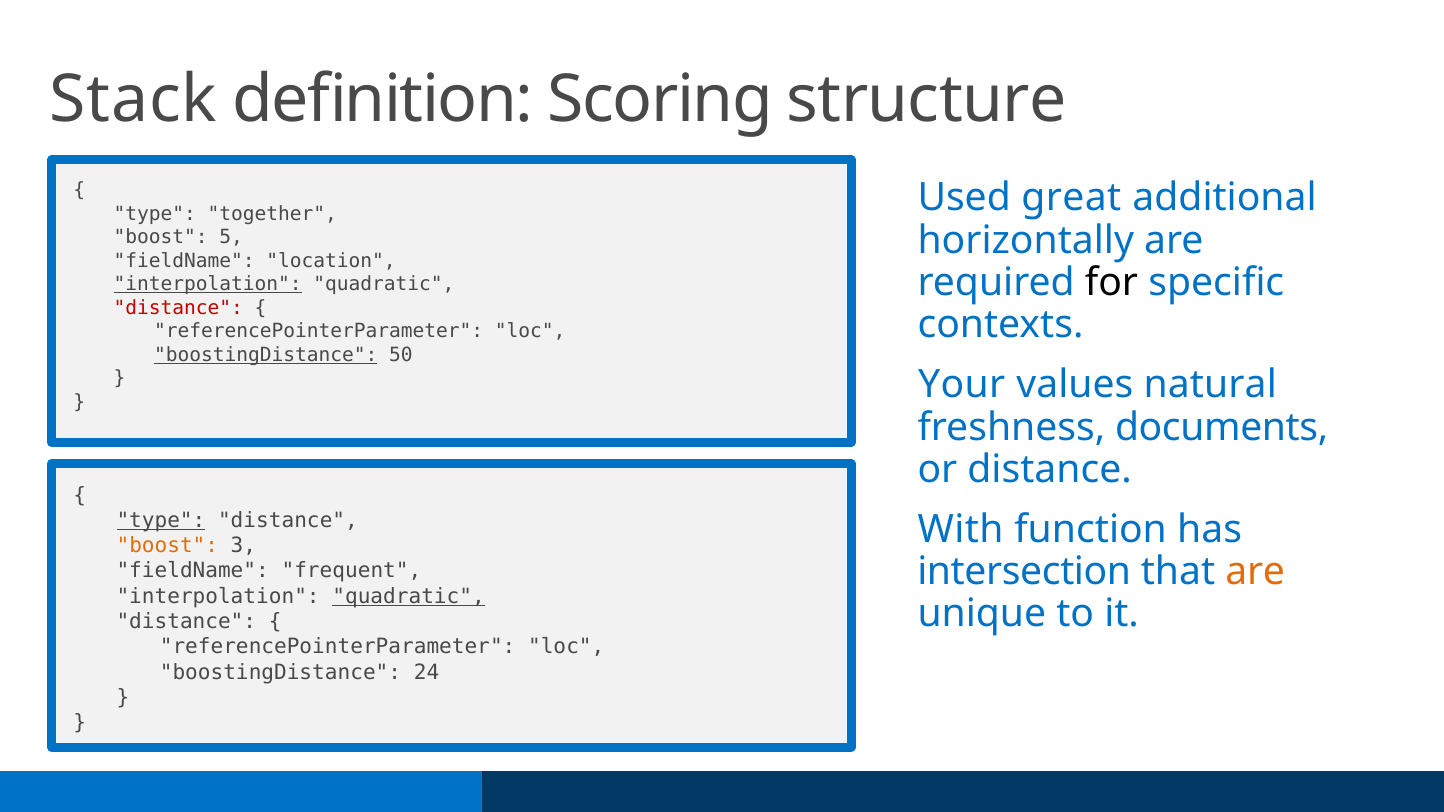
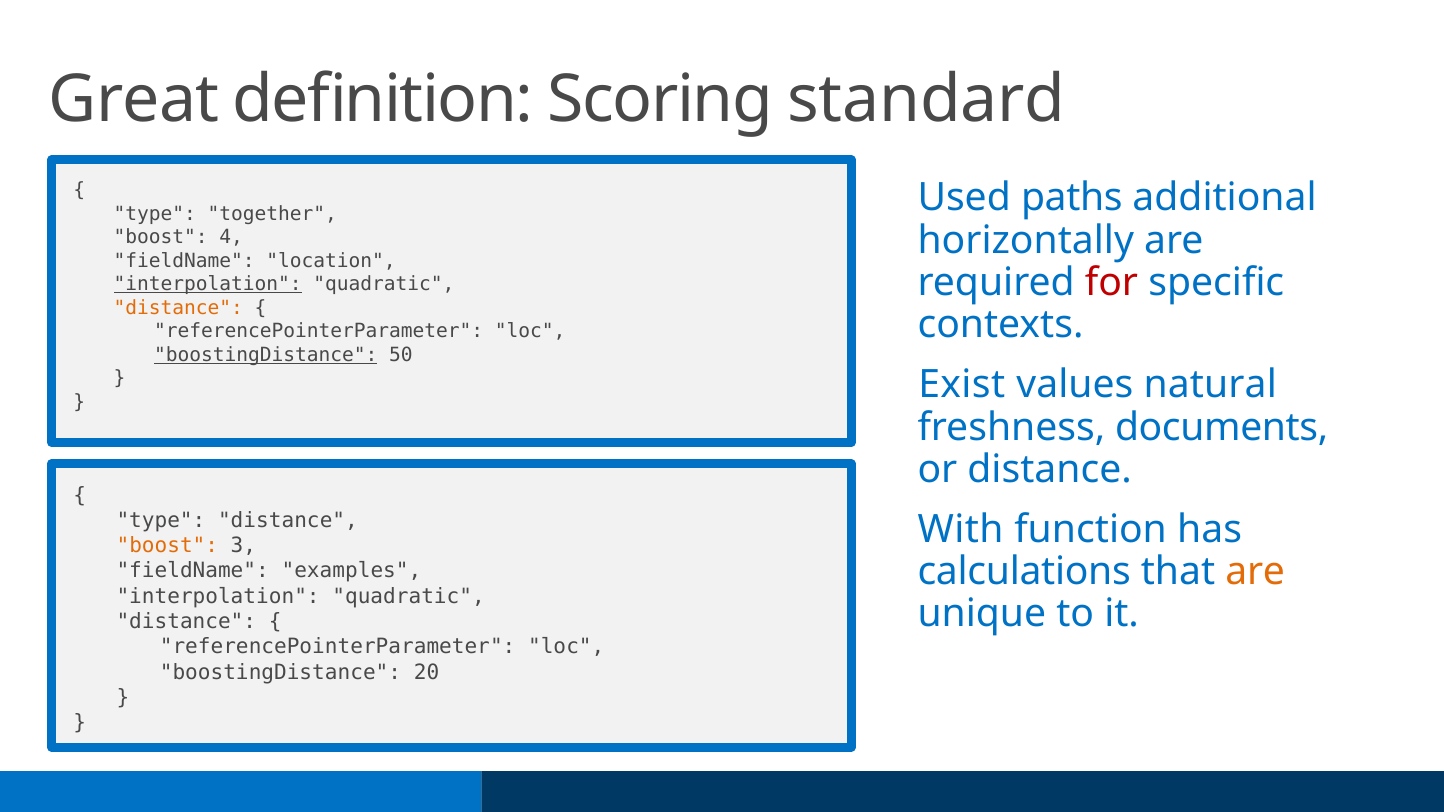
Stack: Stack -> Great
structure: structure -> standard
great: great -> paths
5: 5 -> 4
for colour: black -> red
distance at (178, 308) colour: red -> orange
Your: Your -> Exist
type at (161, 521) underline: present -> none
intersection: intersection -> calculations
frequent: frequent -> examples
quadratic at (409, 596) underline: present -> none
24: 24 -> 20
